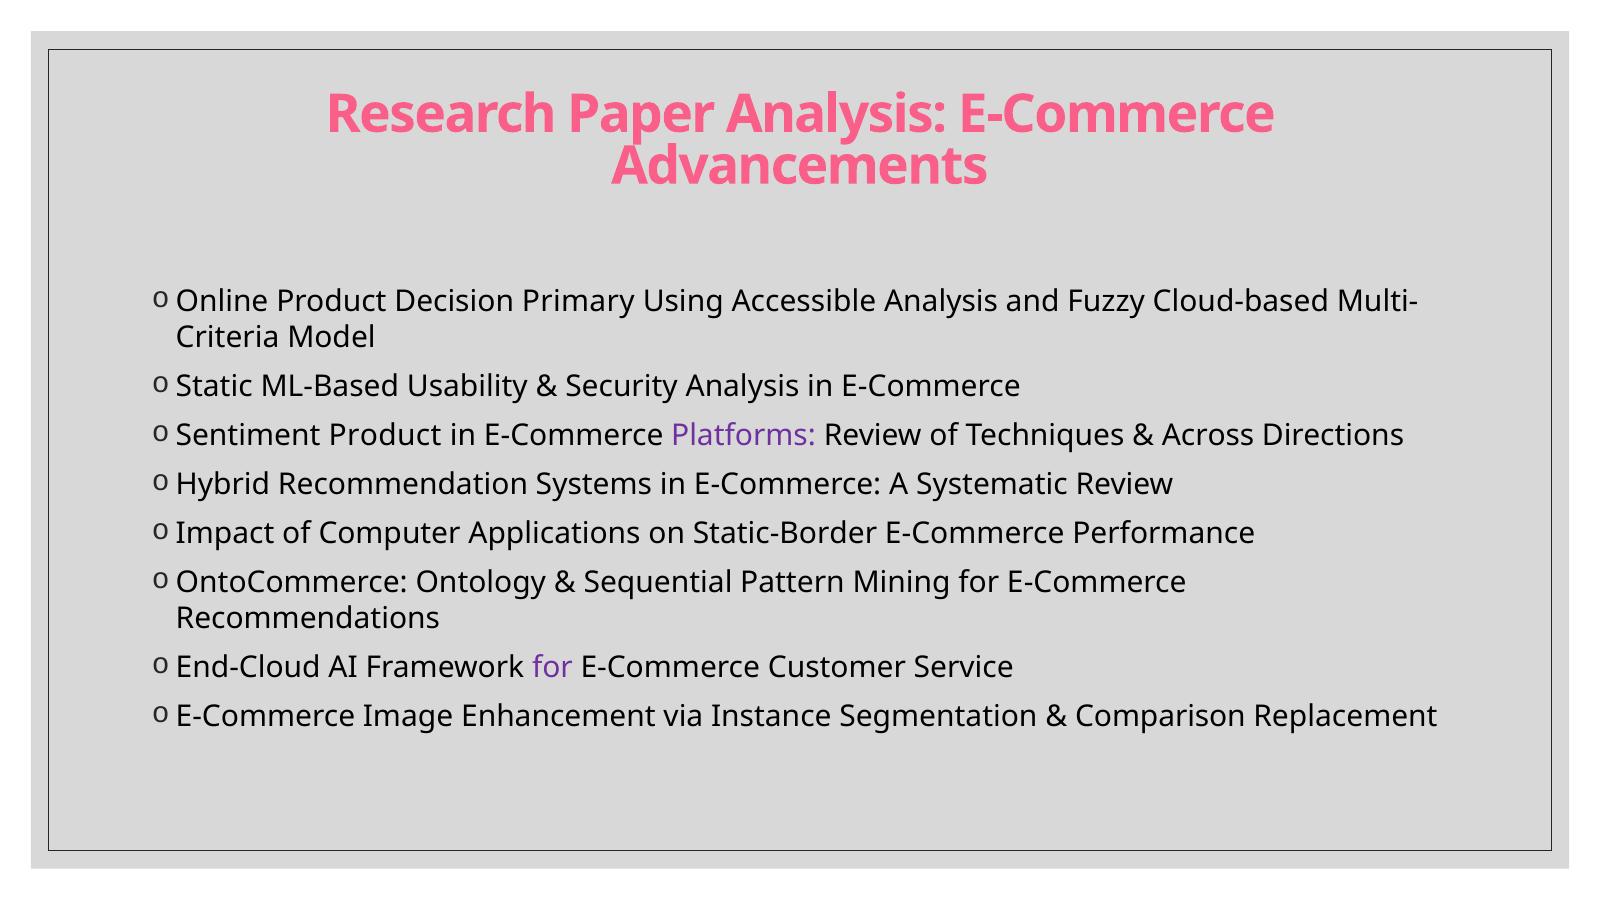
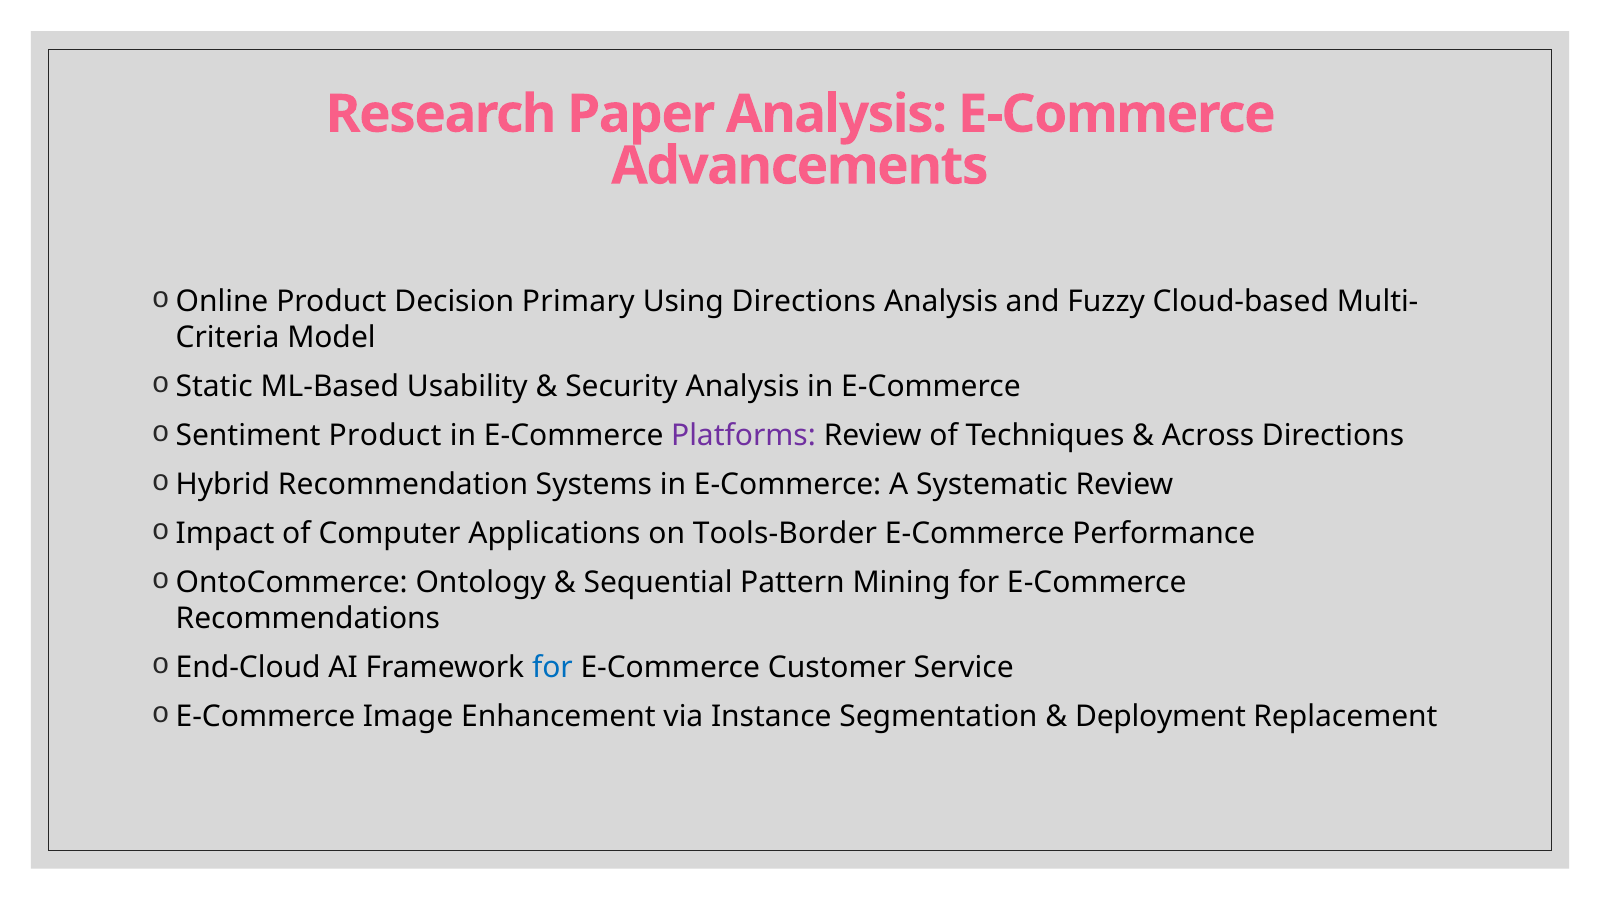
Using Accessible: Accessible -> Directions
Static-Border: Static-Border -> Tools-Border
for at (552, 668) colour: purple -> blue
Comparison: Comparison -> Deployment
